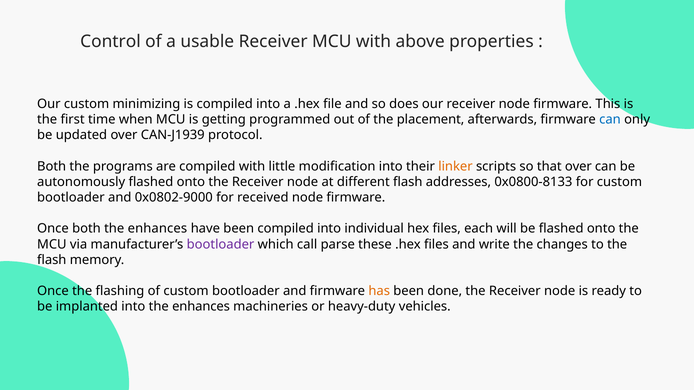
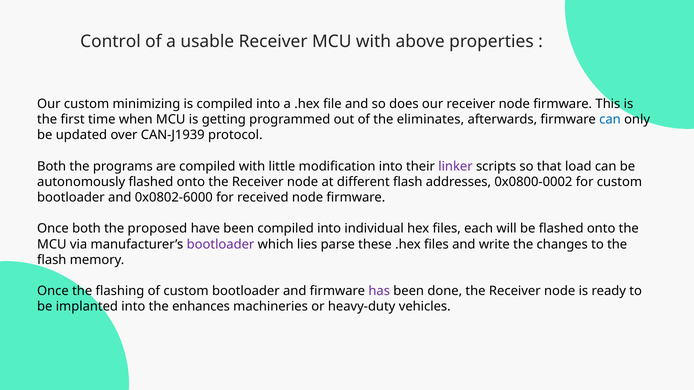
placement: placement -> eliminates
linker colour: orange -> purple
that over: over -> load
0x0800-8133: 0x0800-8133 -> 0x0800-0002
0x0802-9000: 0x0802-9000 -> 0x0802-6000
both the enhances: enhances -> proposed
call: call -> lies
has colour: orange -> purple
